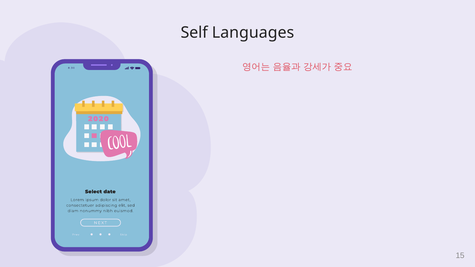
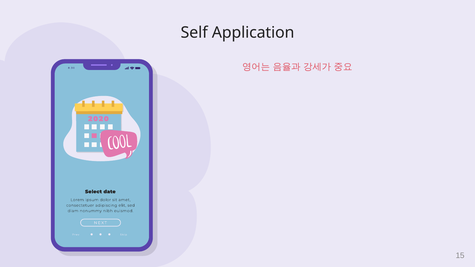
Languages: Languages -> Application
